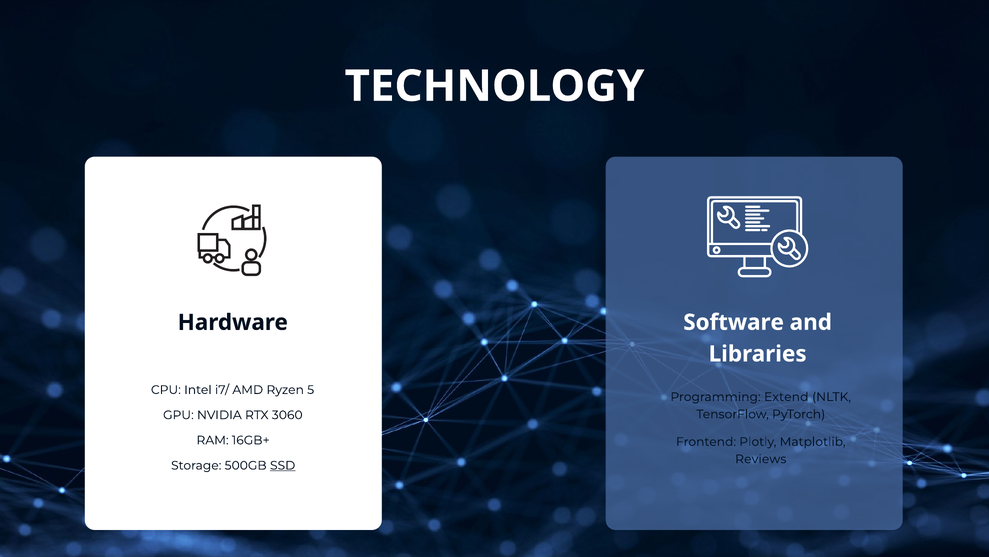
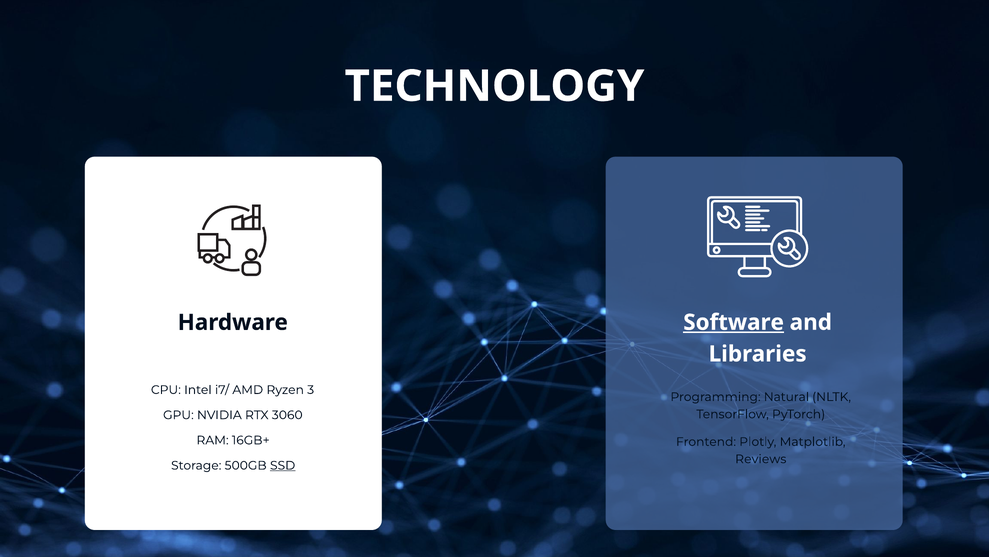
Software underline: none -> present
5: 5 -> 3
Extend: Extend -> Natural
